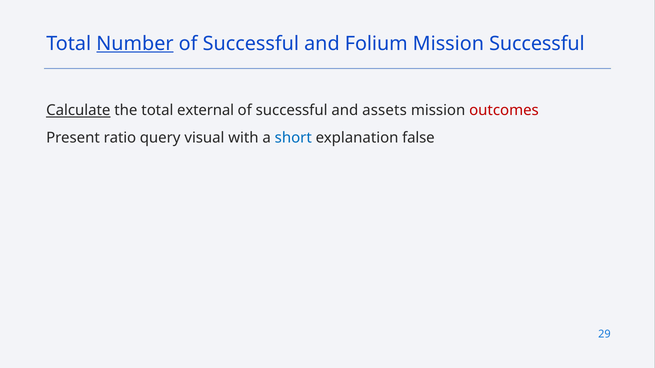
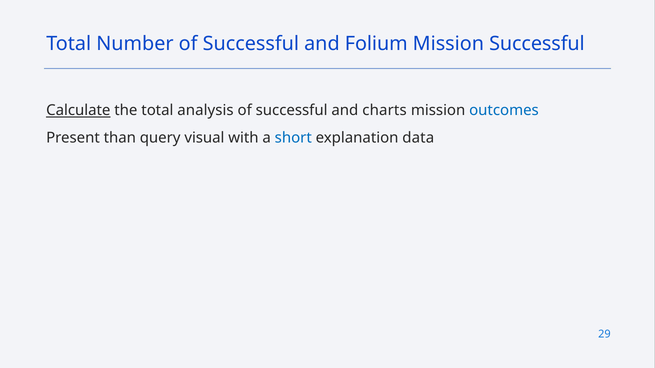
Number underline: present -> none
external: external -> analysis
assets: assets -> charts
outcomes colour: red -> blue
ratio: ratio -> than
false: false -> data
